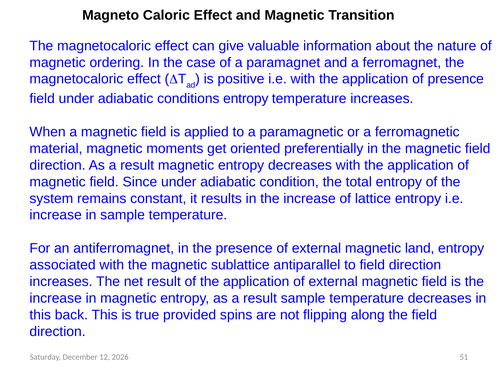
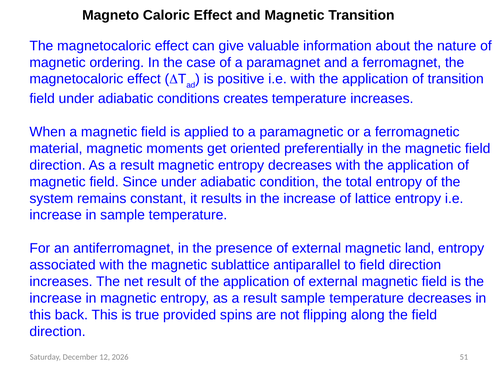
of presence: presence -> transition
conditions entropy: entropy -> creates
